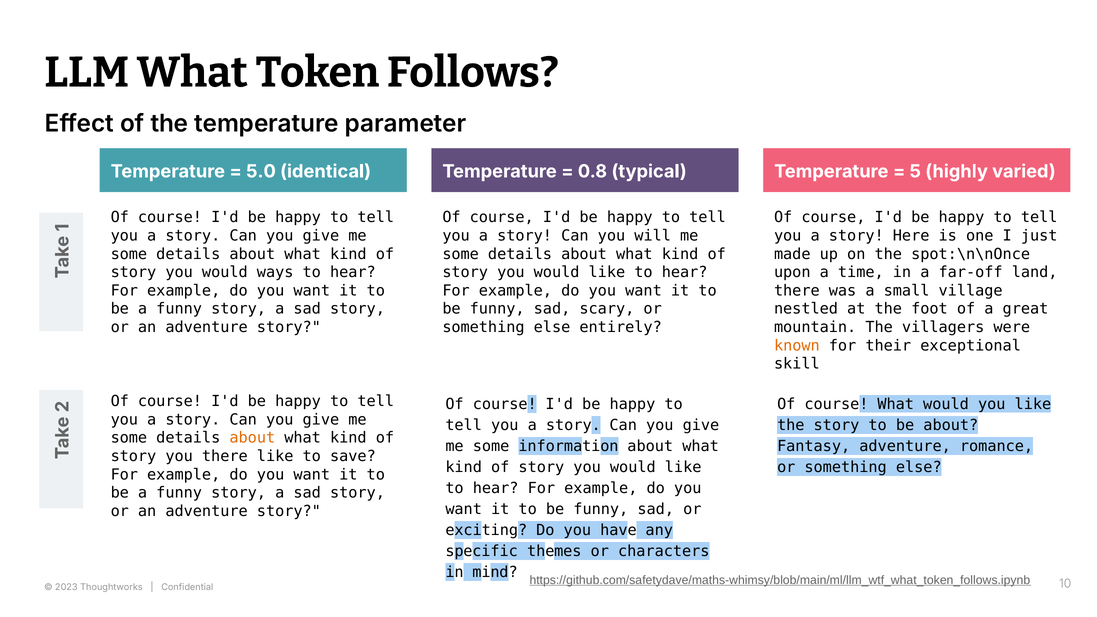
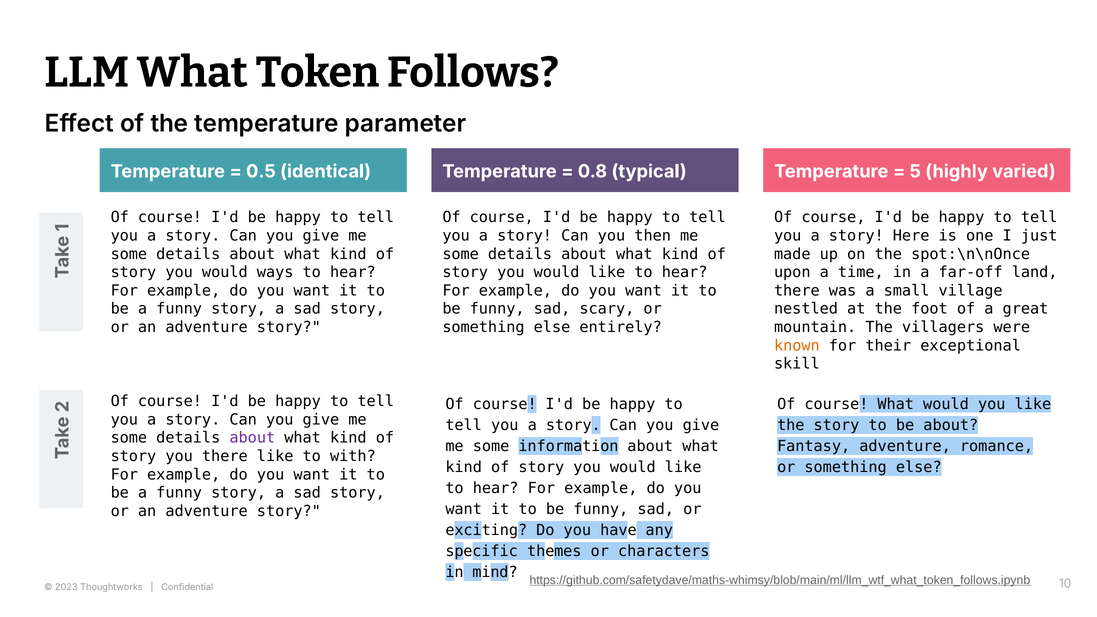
5.0: 5.0 -> 0.5
will: will -> then
about at (252, 438) colour: orange -> purple
save: save -> with
